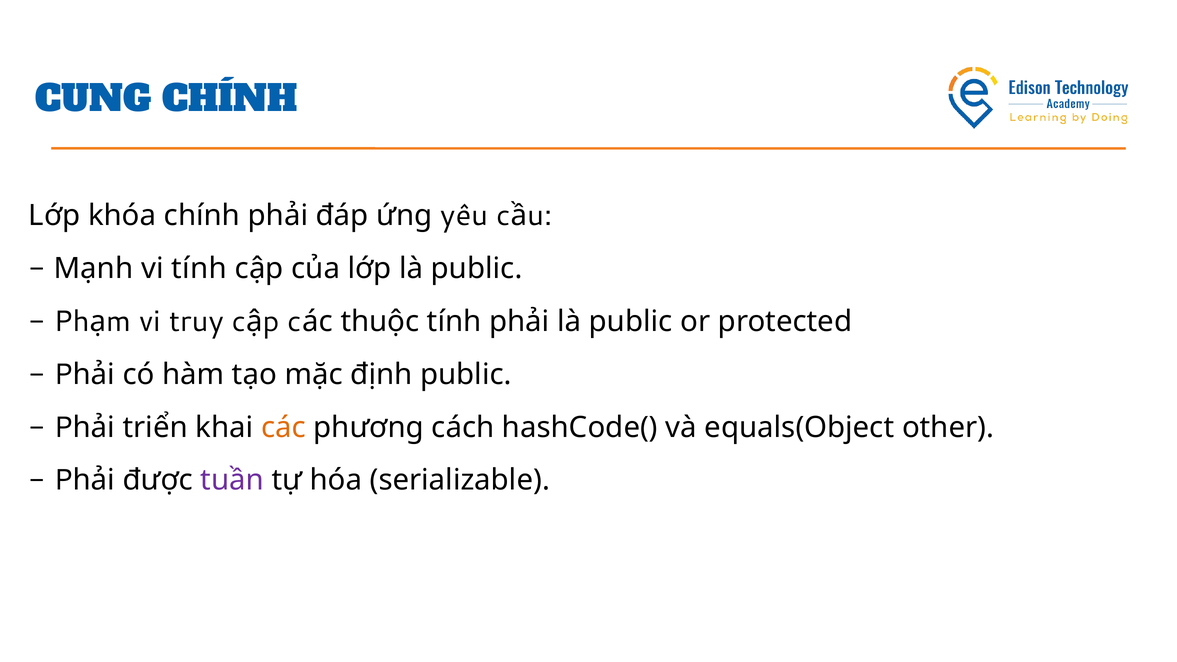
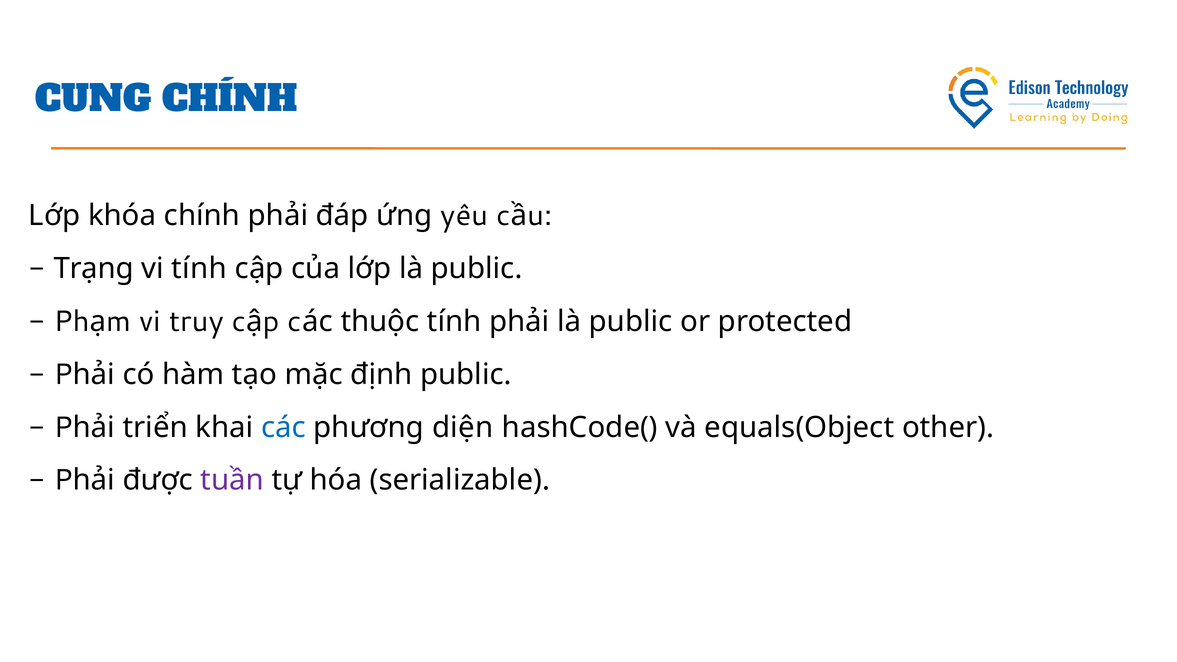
Mạnh: Mạnh -> Trạng
các colour: orange -> blue
cách: cách -> diện
